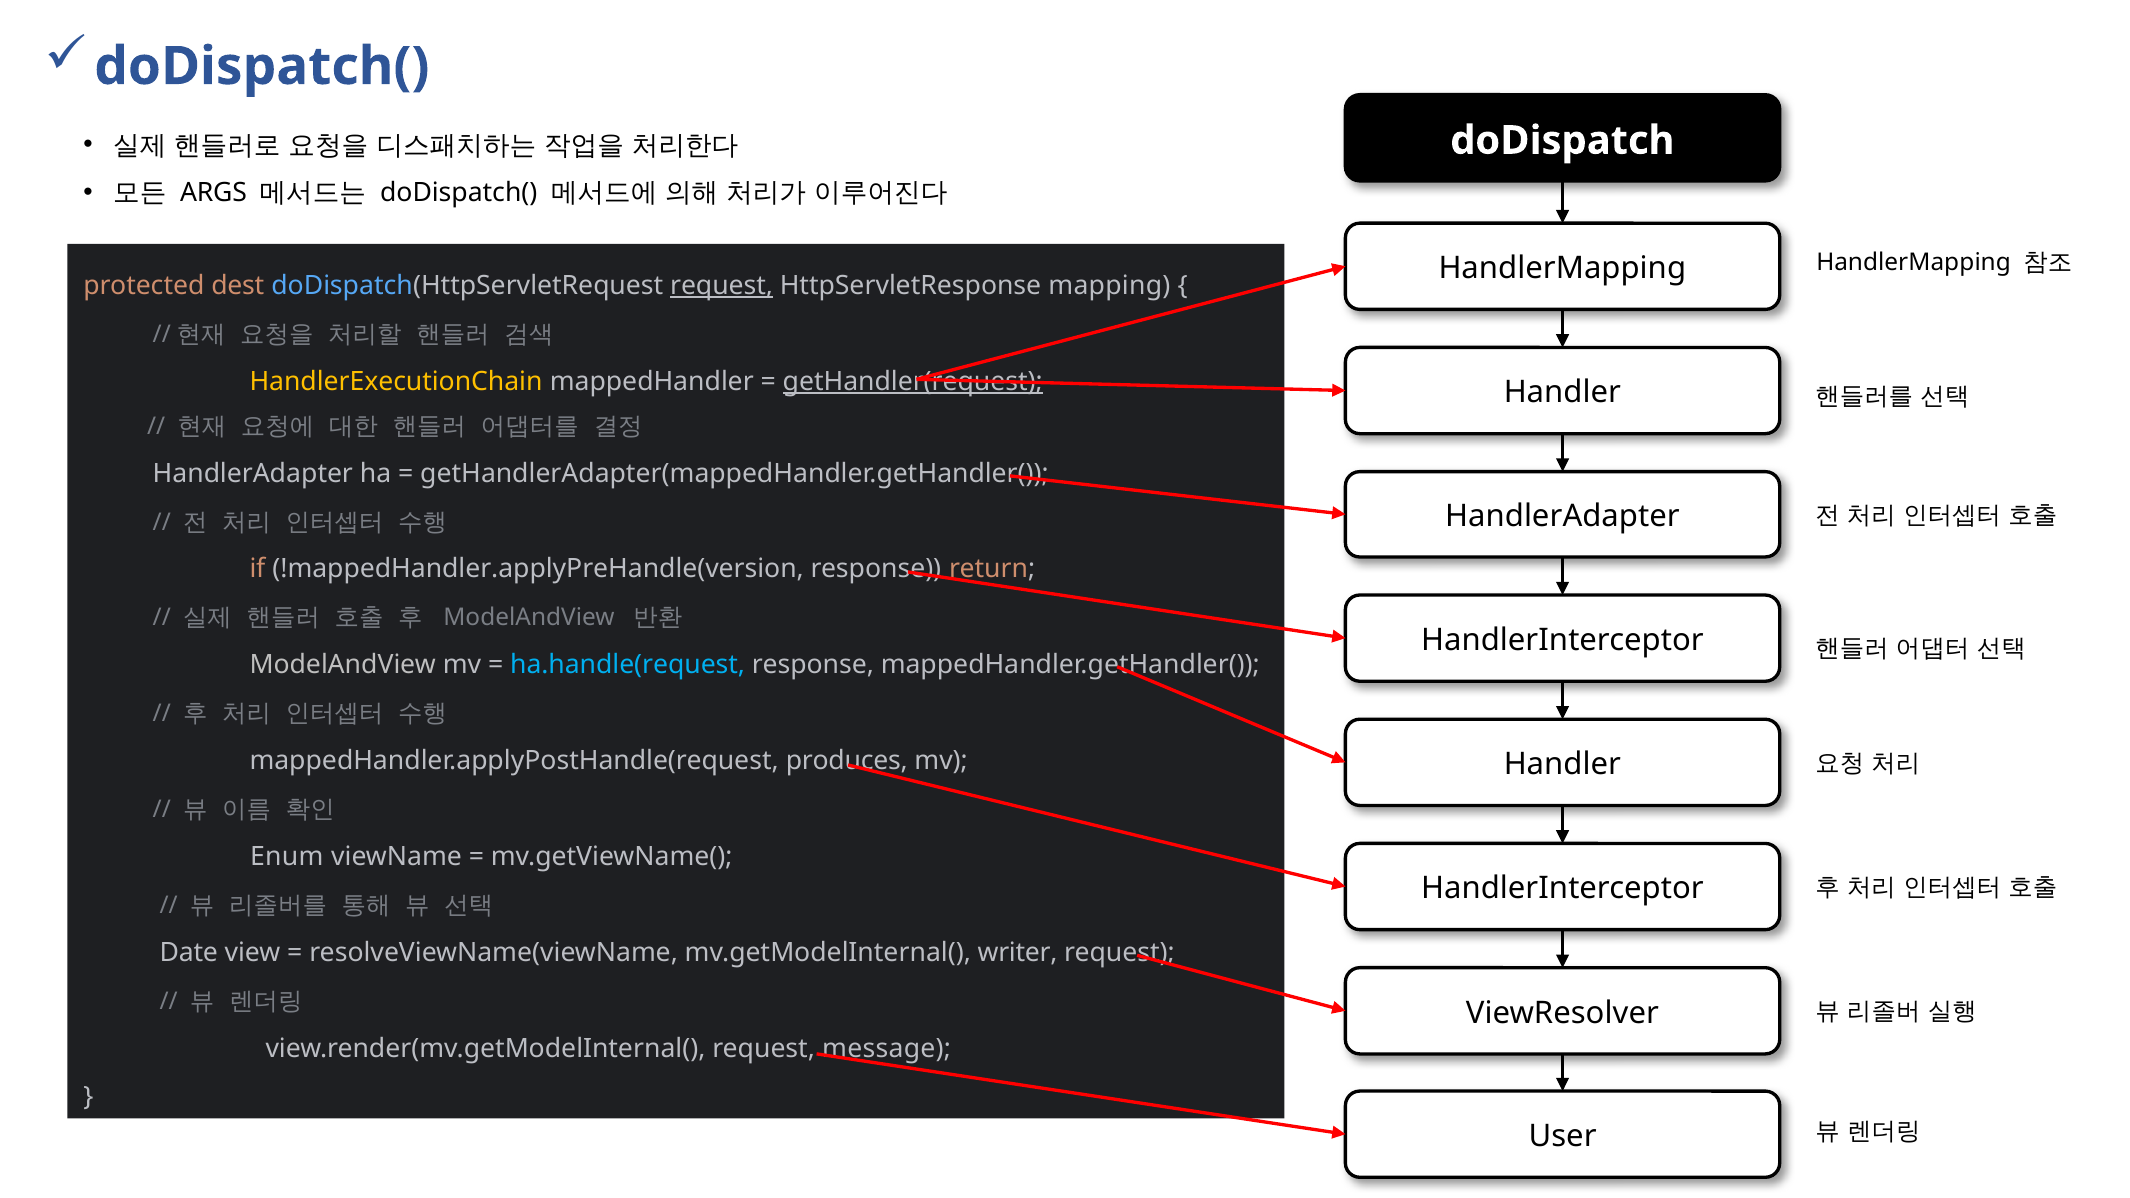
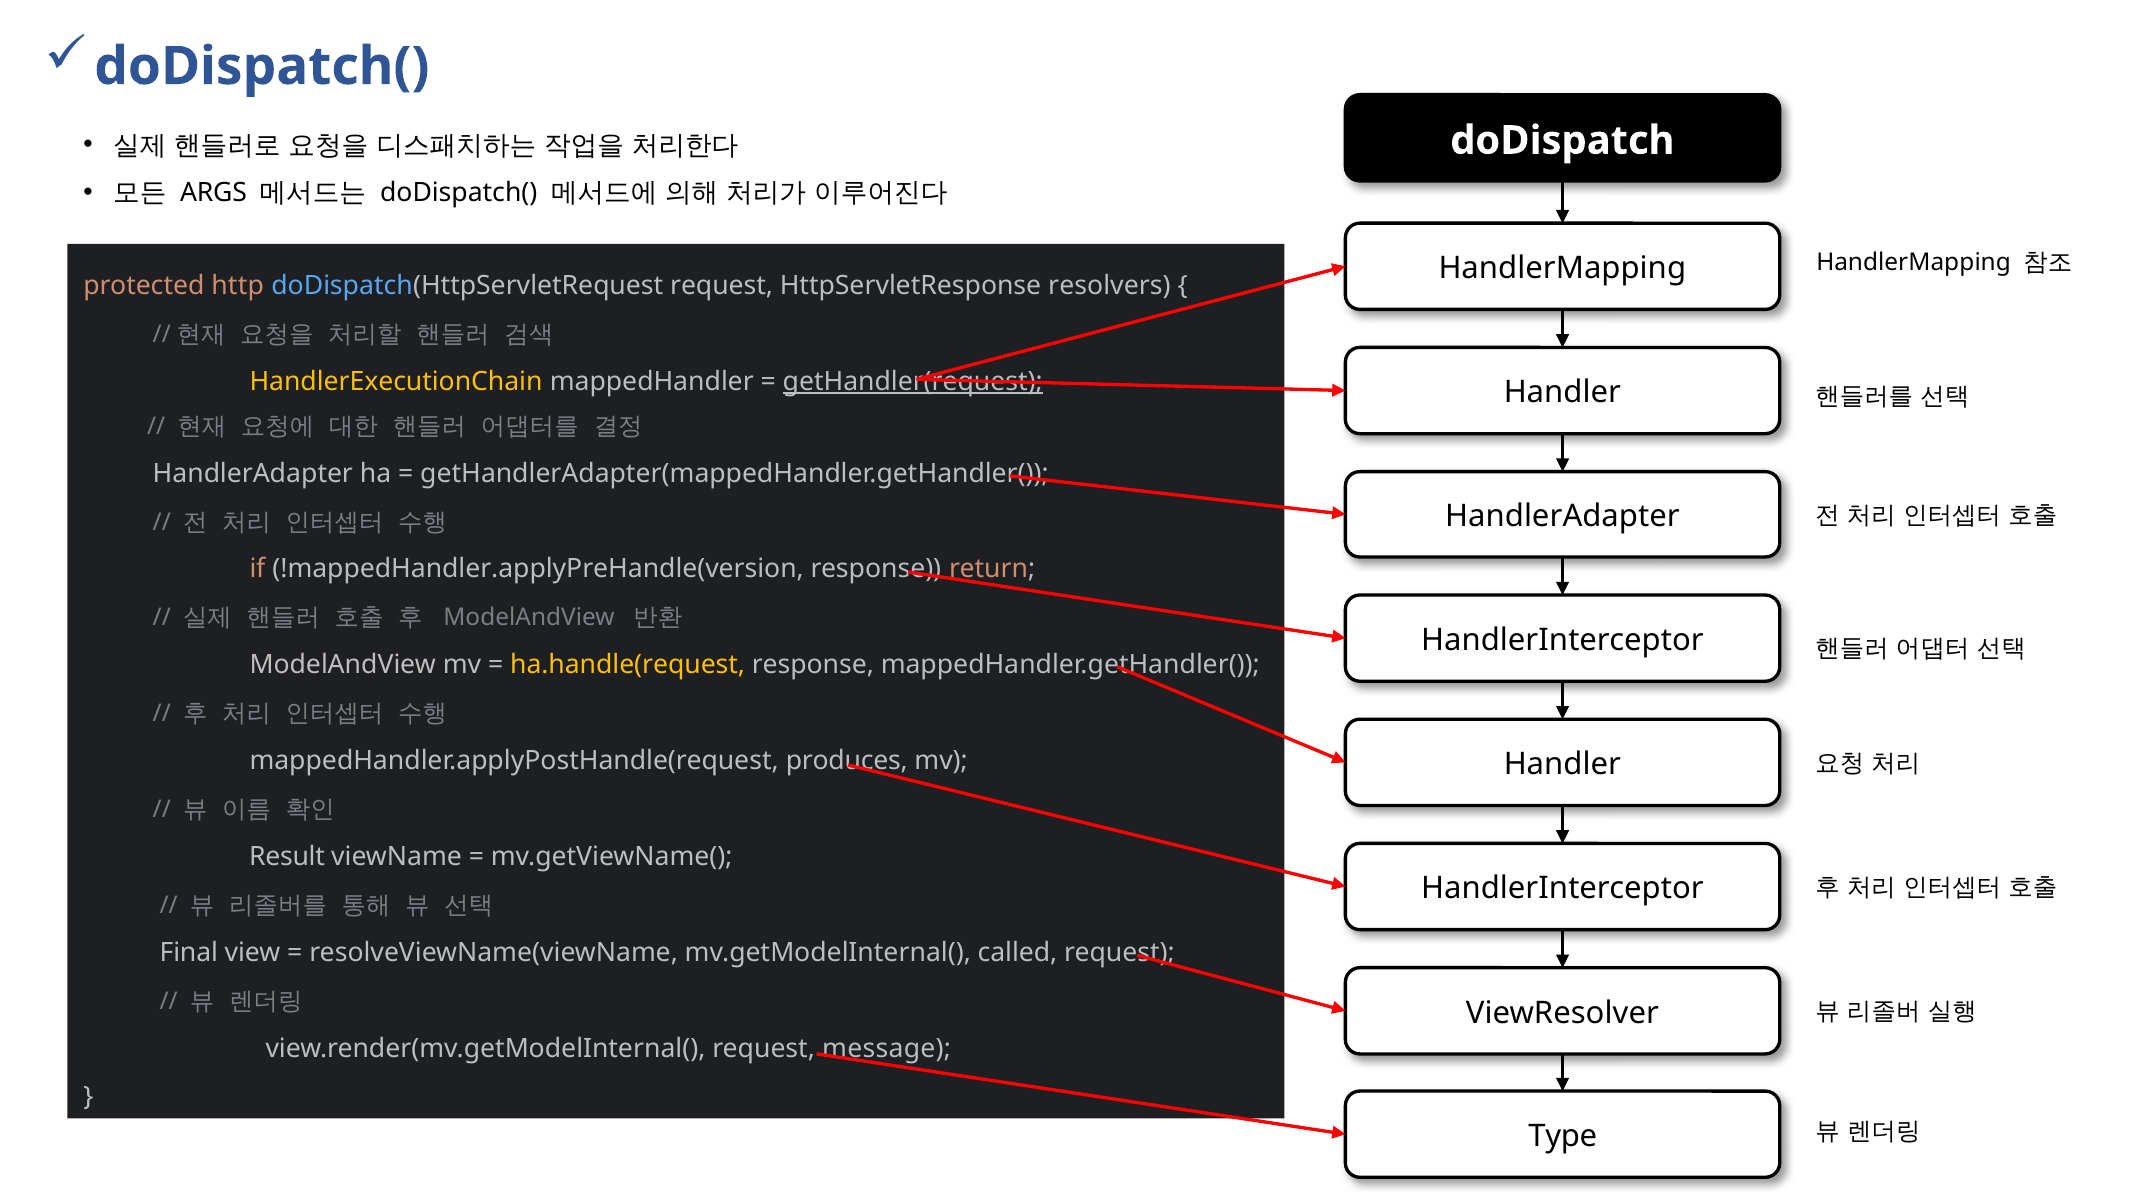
dest: dest -> http
request at (722, 286) underline: present -> none
mapping: mapping -> resolvers
ha.handle(request colour: light blue -> yellow
Enum: Enum -> Result
Date: Date -> Final
writer: writer -> called
User: User -> Type
